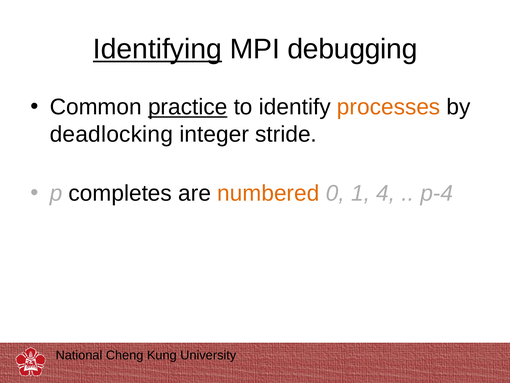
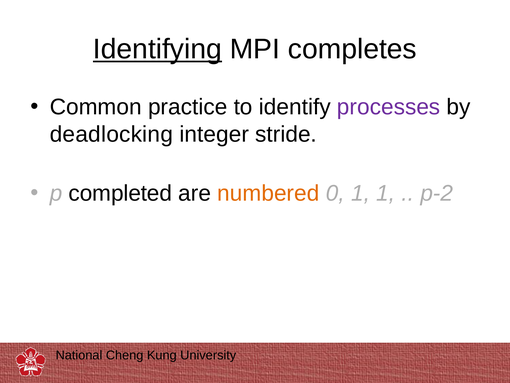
debugging: debugging -> completes
practice underline: present -> none
processes colour: orange -> purple
completes: completes -> completed
1 4: 4 -> 1
p-4: p-4 -> p-2
